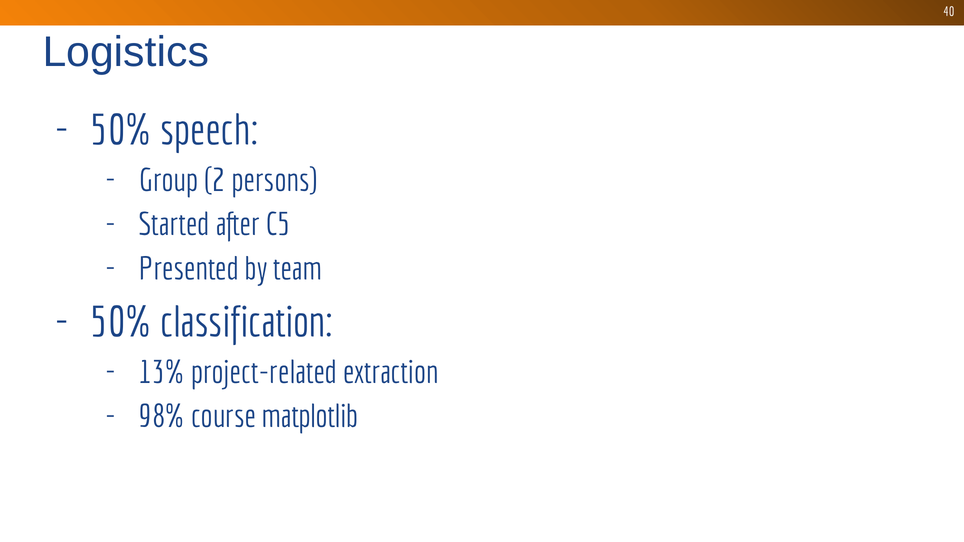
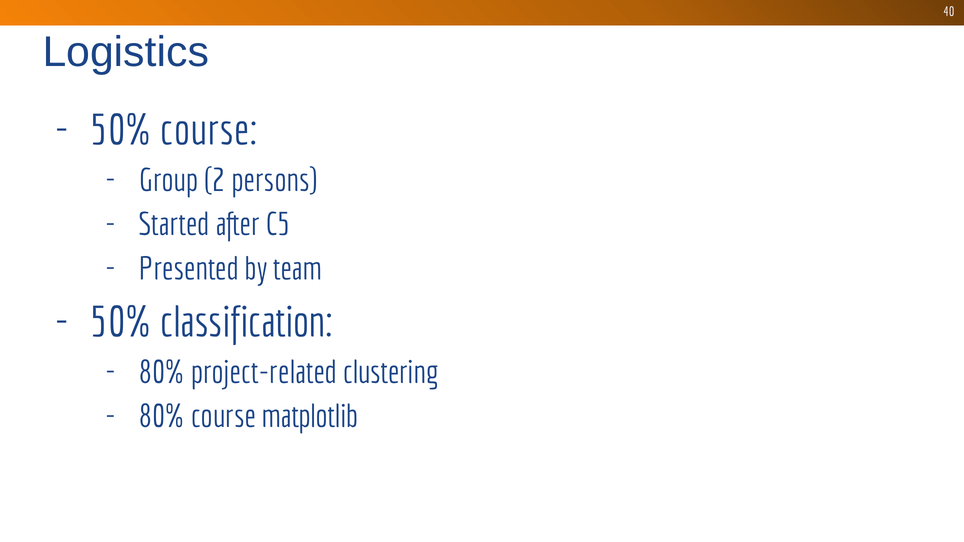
50% speech: speech -> course
13% at (162, 373): 13% -> 80%
extraction: extraction -> clustering
98% at (162, 417): 98% -> 80%
